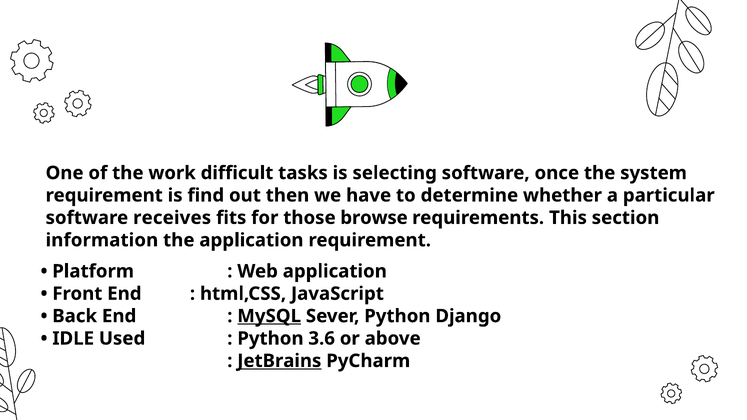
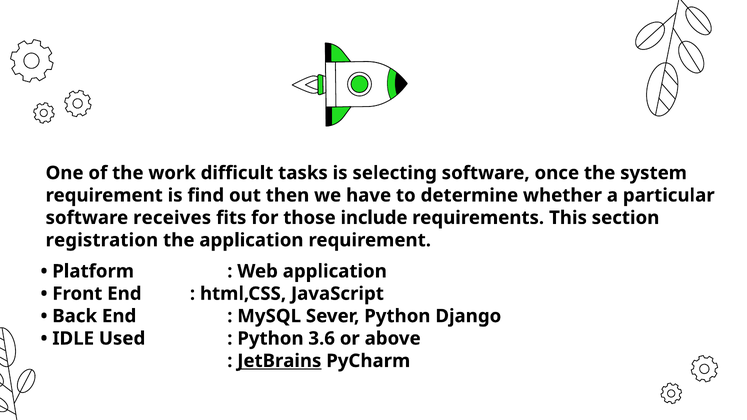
browse: browse -> include
information: information -> registration
MySQL underline: present -> none
